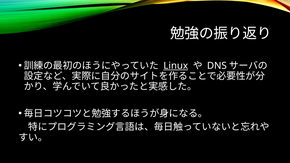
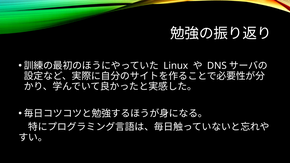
Linux underline: present -> none
